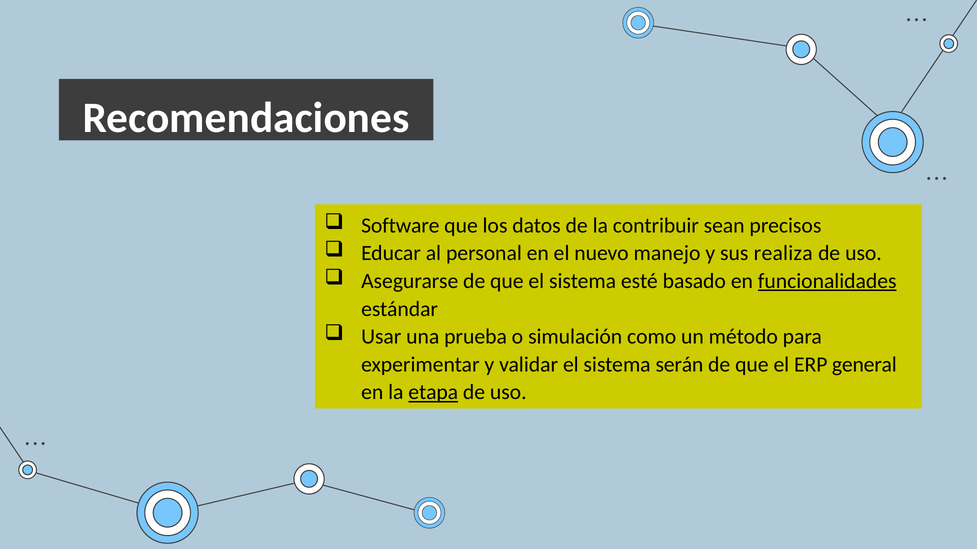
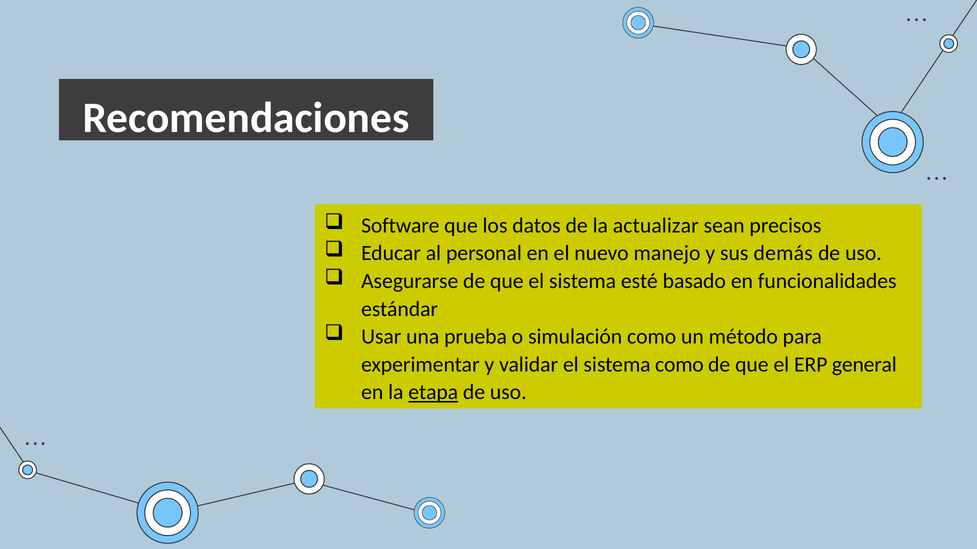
contribuir: contribuir -> actualizar
realiza: realiza -> demás
funcionalidades underline: present -> none
sistema serán: serán -> como
